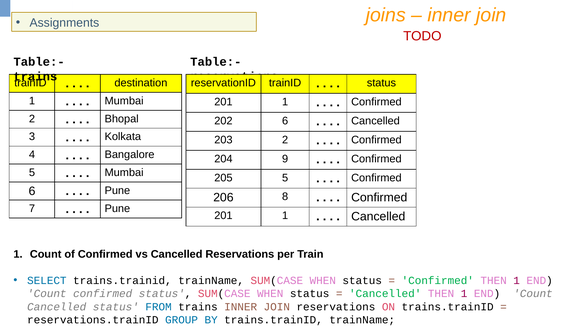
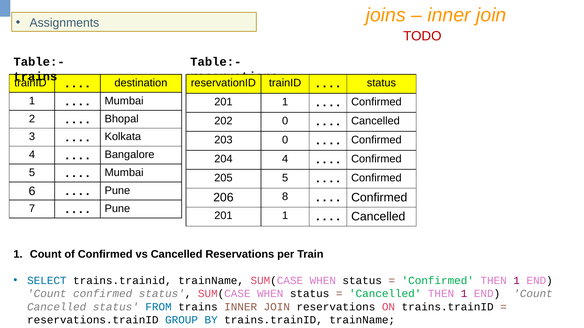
202 6: 6 -> 0
203 2: 2 -> 0
204 9: 9 -> 4
